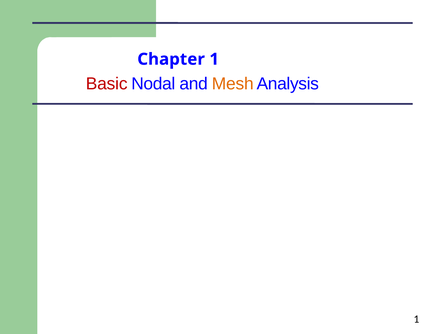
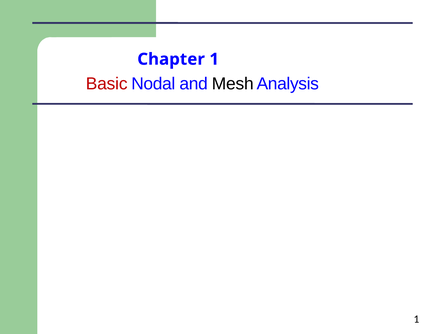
Mesh colour: orange -> black
